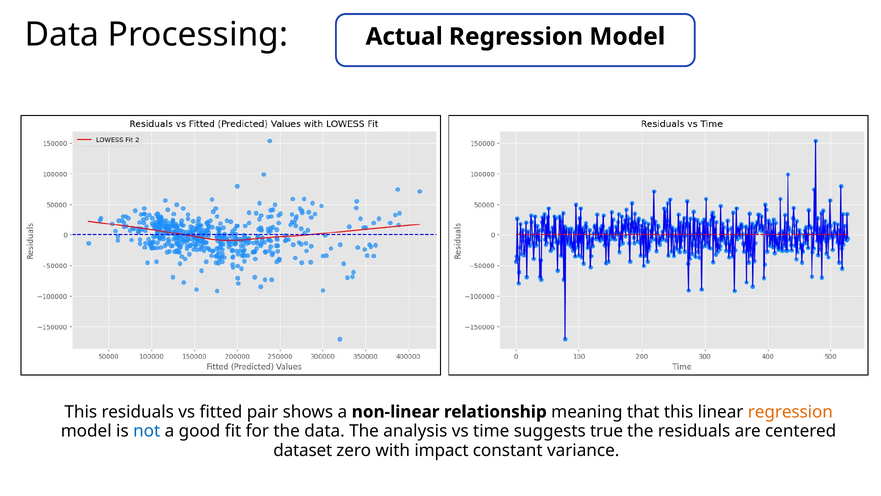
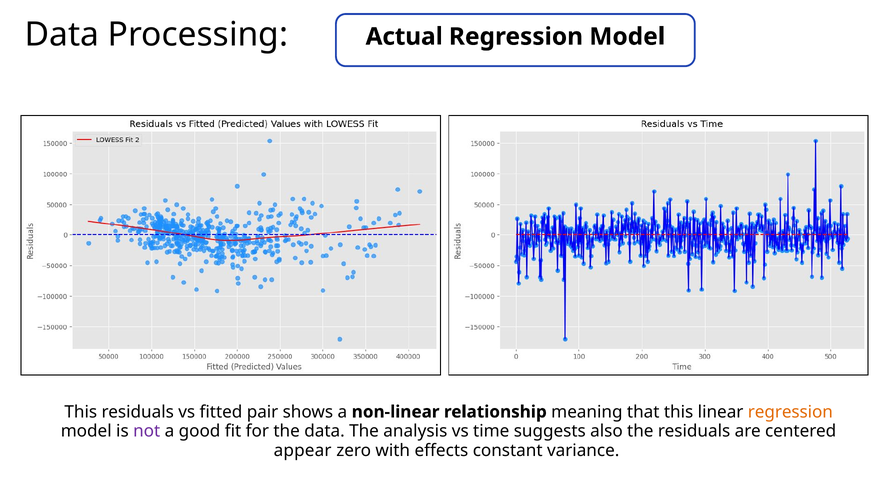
not colour: blue -> purple
true: true -> also
dataset: dataset -> appear
impact: impact -> effects
